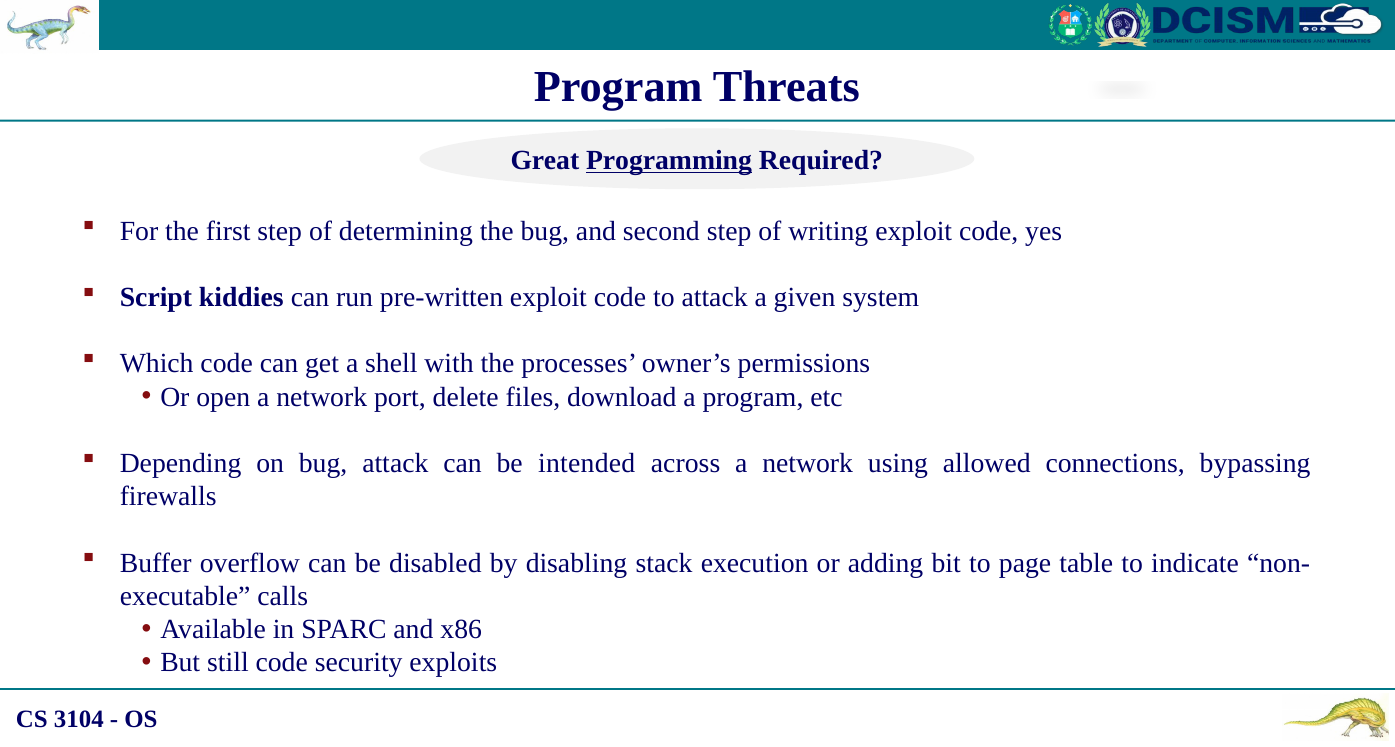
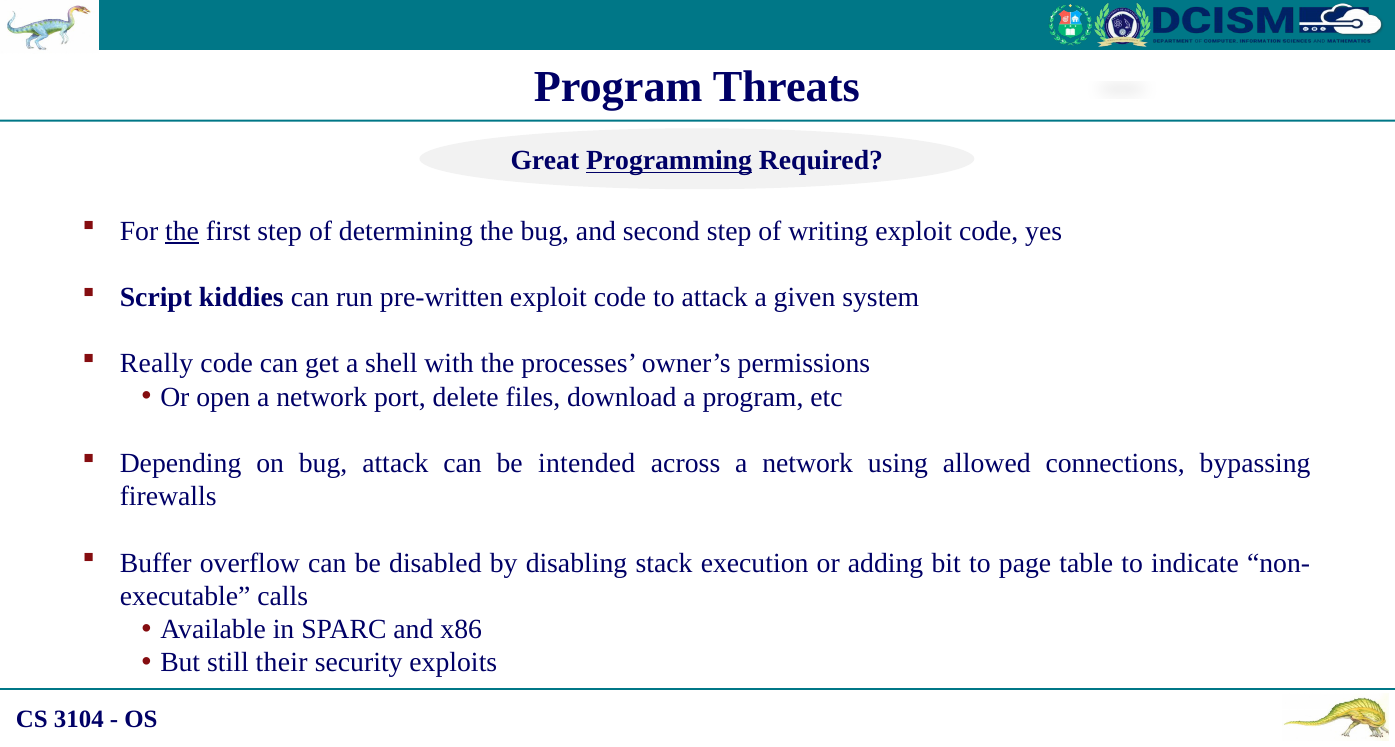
the at (182, 231) underline: none -> present
Which: Which -> Really
still code: code -> their
